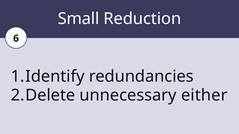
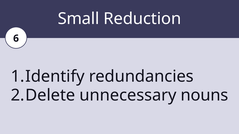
either: either -> nouns
